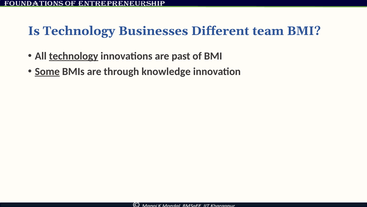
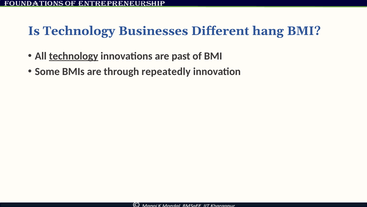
team: team -> hang
Some underline: present -> none
knowledge: knowledge -> repeatedly
